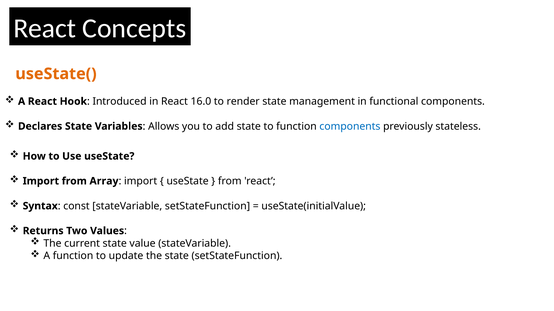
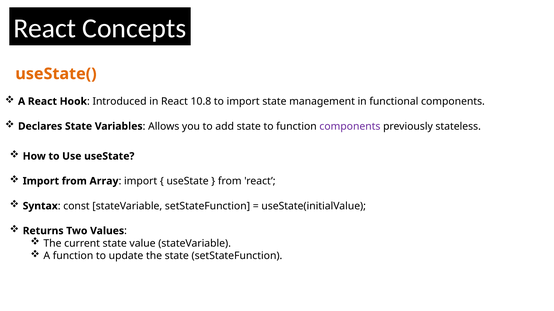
16.0: 16.0 -> 10.8
to render: render -> import
components at (350, 127) colour: blue -> purple
